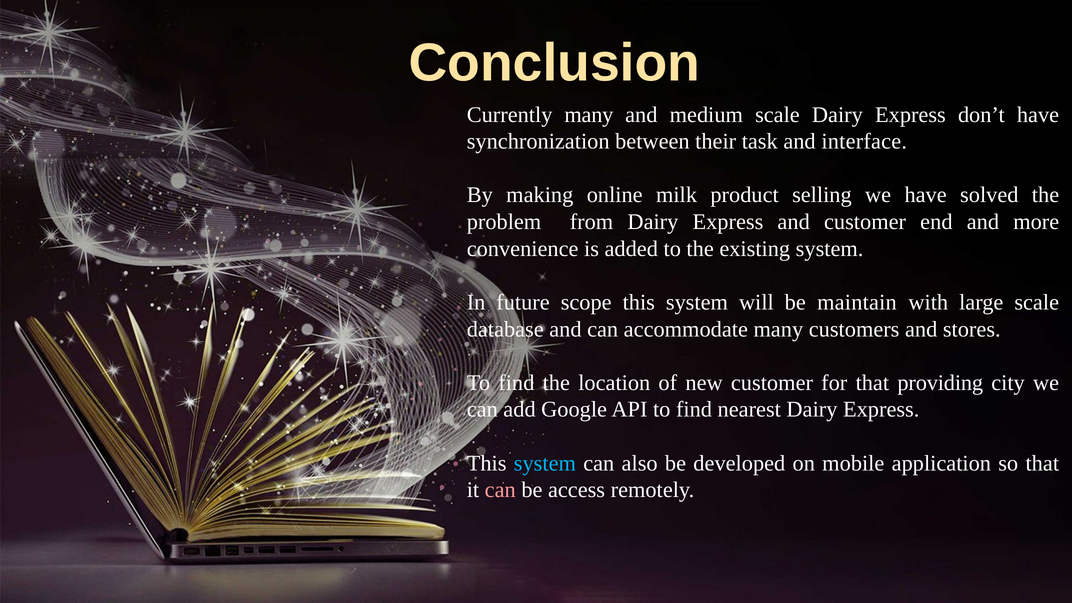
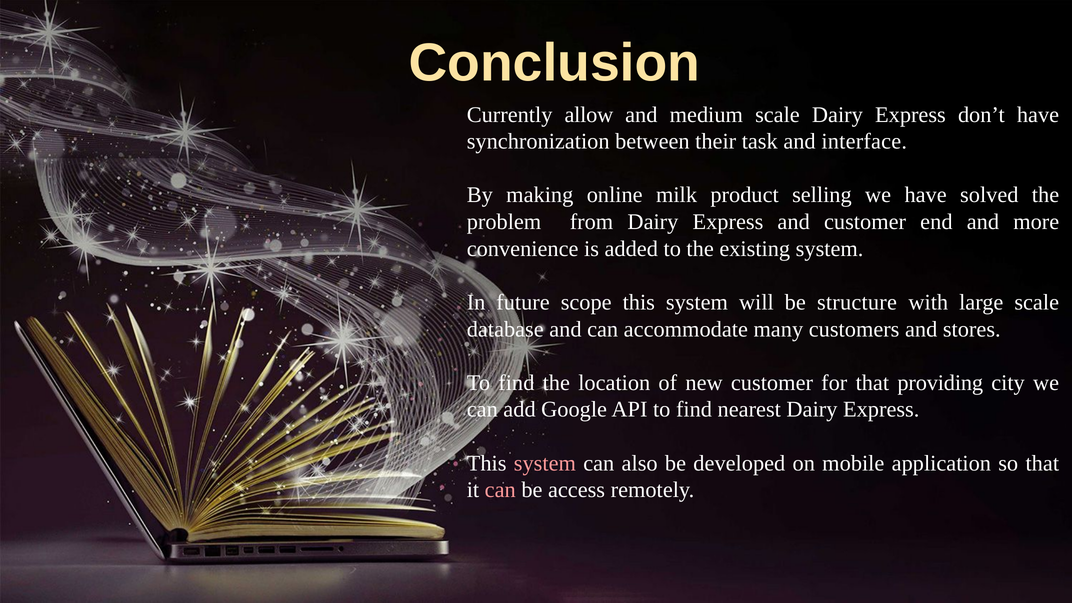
Currently many: many -> allow
maintain: maintain -> structure
system at (545, 463) colour: light blue -> pink
